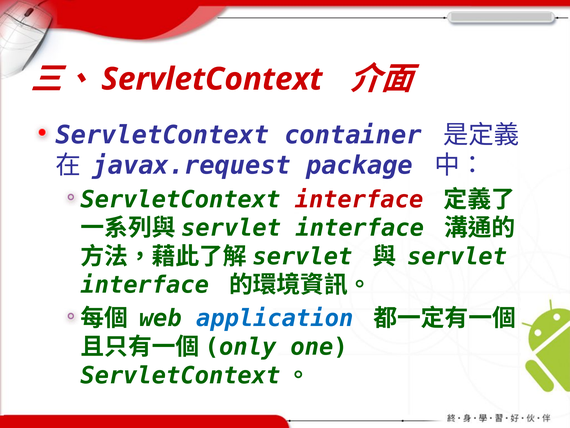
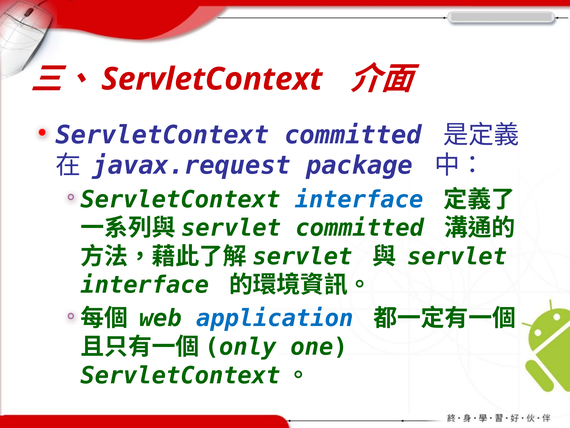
ServletContext container: container -> committed
interface at (359, 199) colour: red -> blue
interface at (360, 228): interface -> committed
